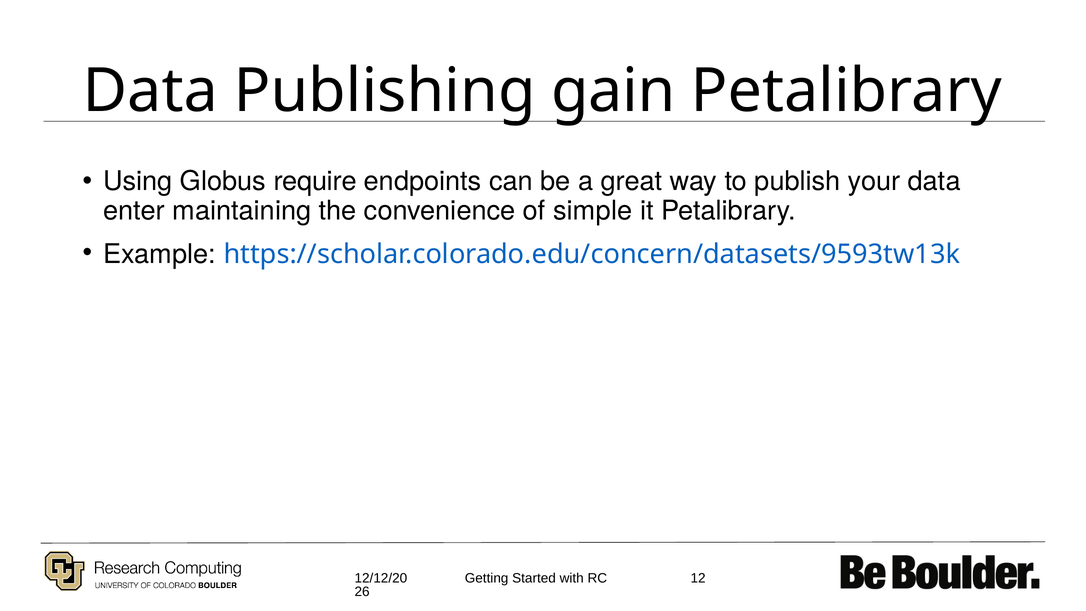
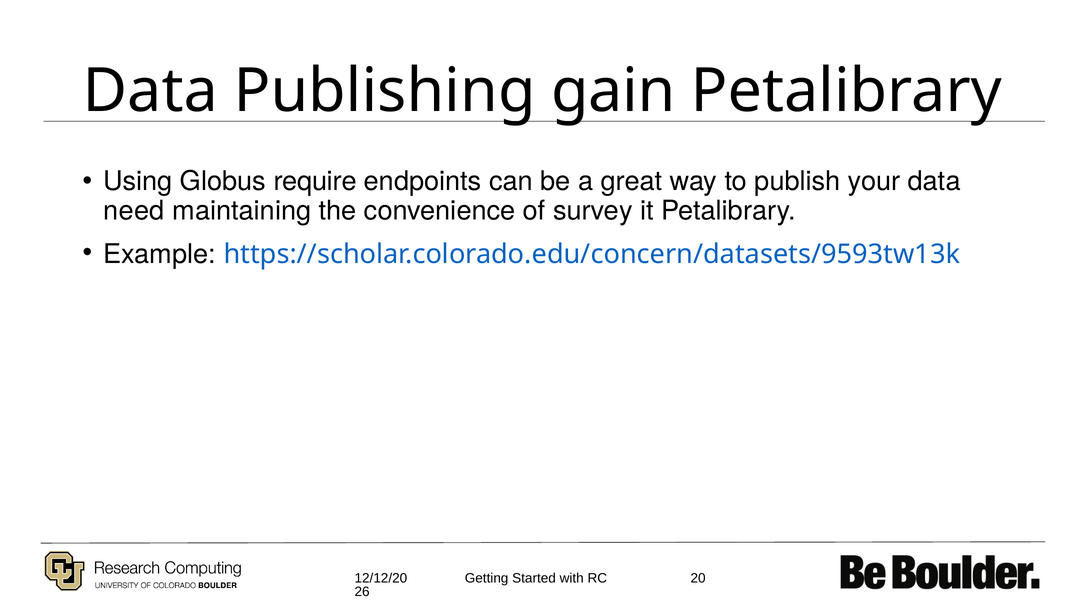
enter: enter -> need
simple: simple -> survey
12: 12 -> 20
